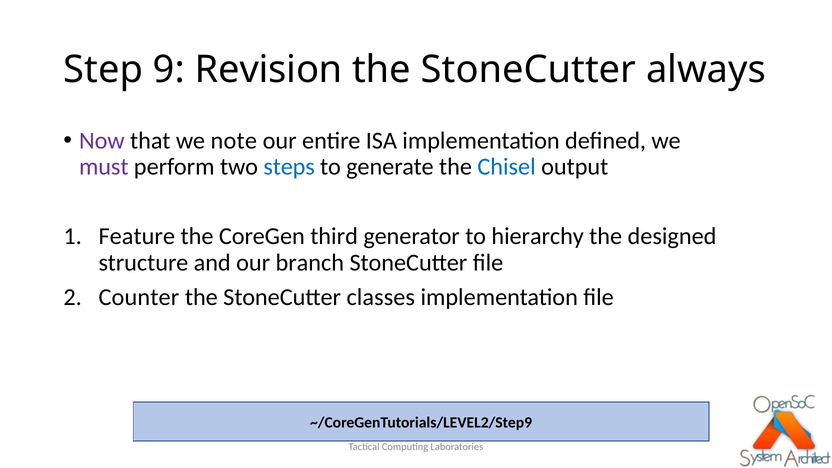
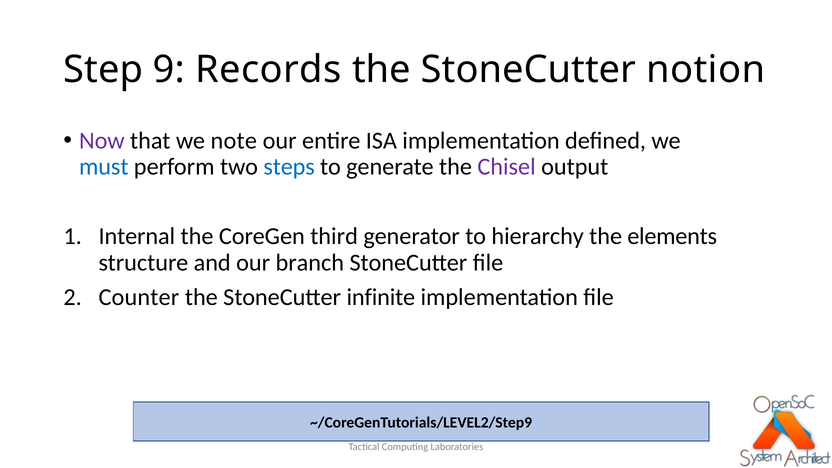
Revision: Revision -> Records
always: always -> notion
must colour: purple -> blue
Chisel colour: blue -> purple
Feature: Feature -> Internal
designed: designed -> elements
classes: classes -> infinite
